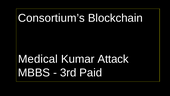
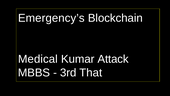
Consortium’s: Consortium’s -> Emergency’s
Paid: Paid -> That
